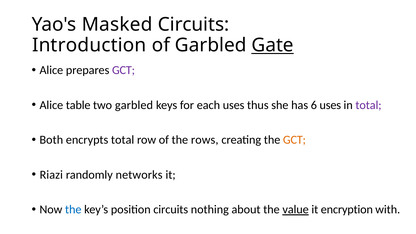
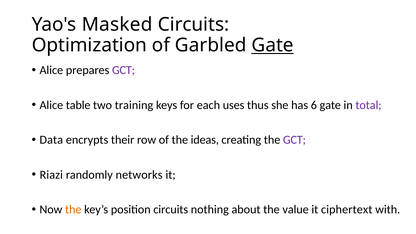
Introduction: Introduction -> Optimization
two garbled: garbled -> training
6 uses: uses -> gate
Both: Both -> Data
encrypts total: total -> their
rows: rows -> ideas
GCT at (294, 140) colour: orange -> purple
the at (73, 210) colour: blue -> orange
value underline: present -> none
encryption: encryption -> ciphertext
